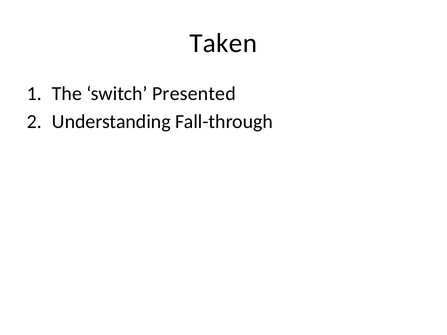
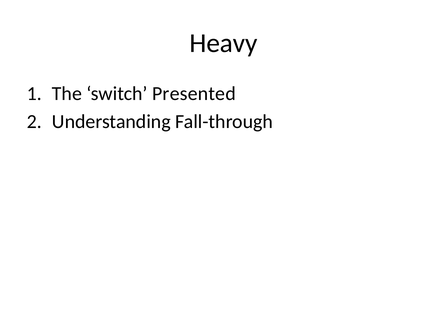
Taken: Taken -> Heavy
